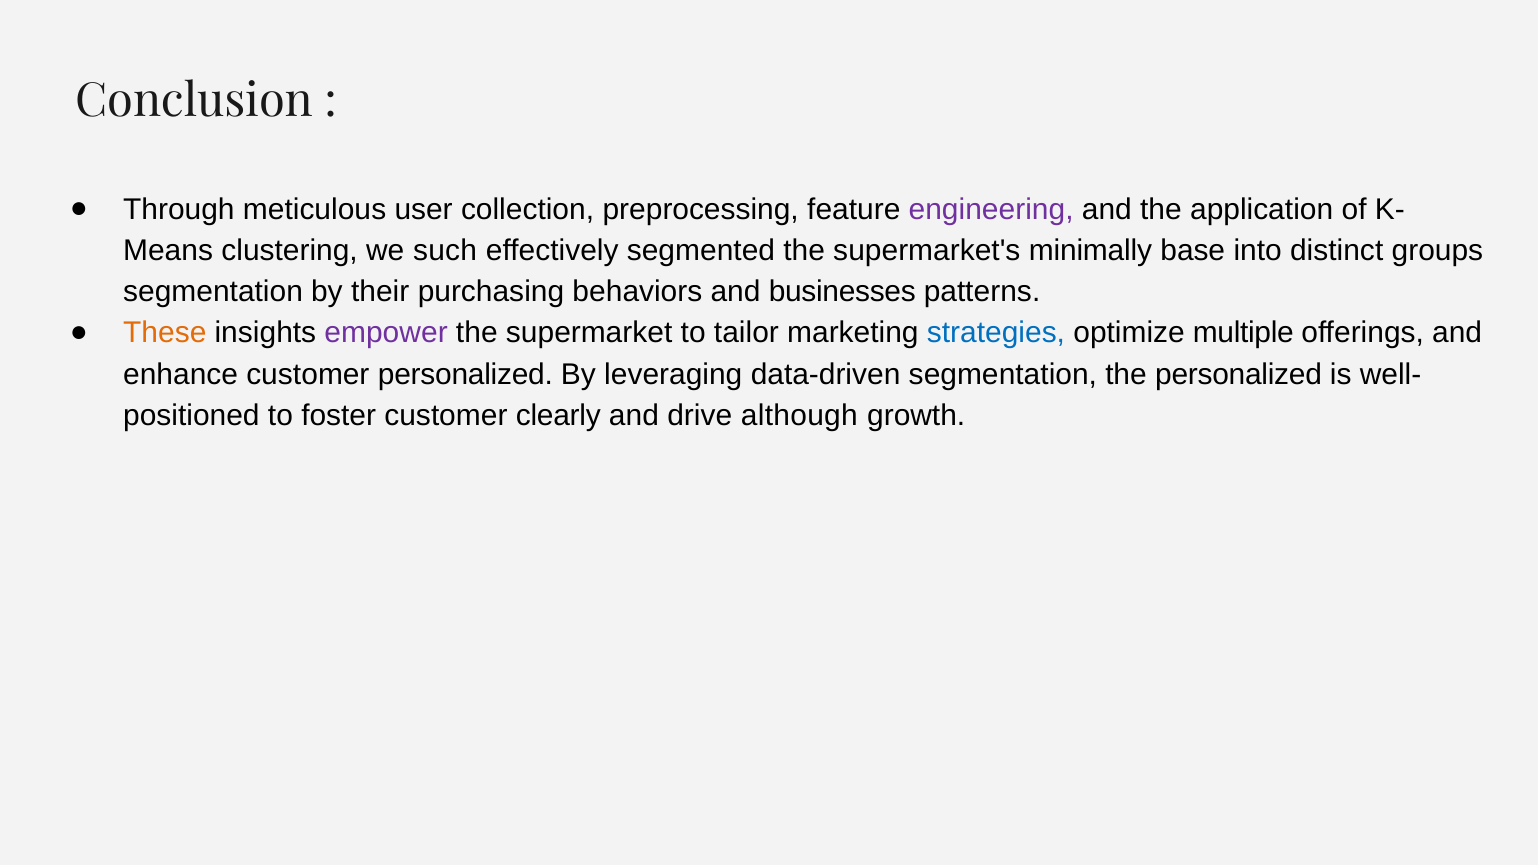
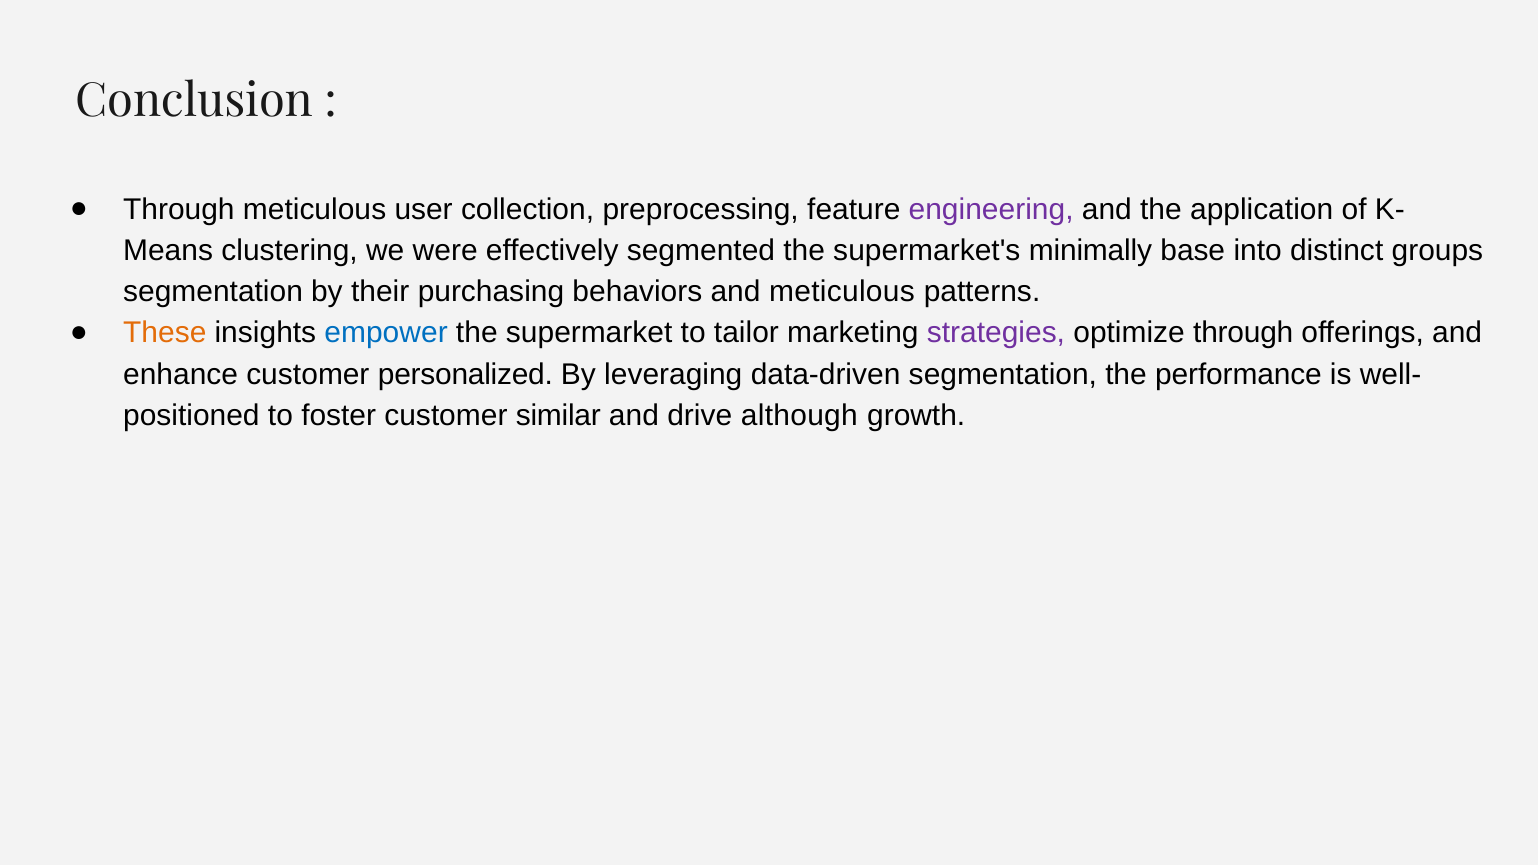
such: such -> were
and businesses: businesses -> meticulous
empower colour: purple -> blue
strategies colour: blue -> purple
optimize multiple: multiple -> through
the personalized: personalized -> performance
clearly: clearly -> similar
